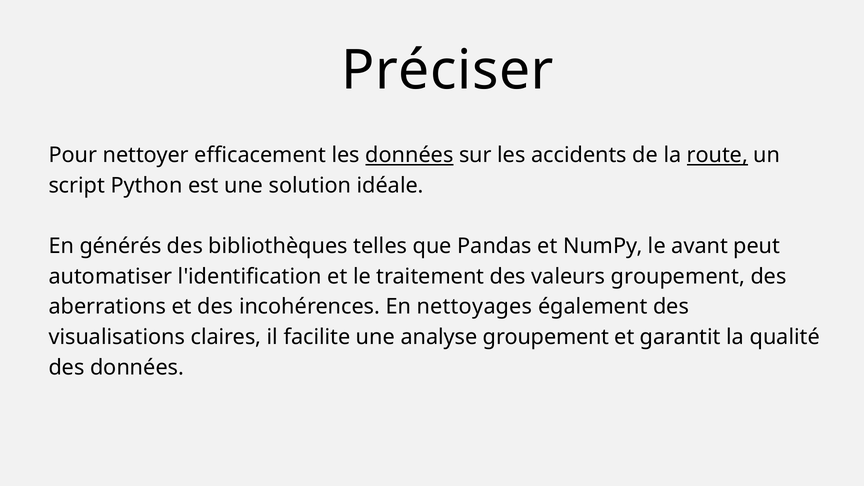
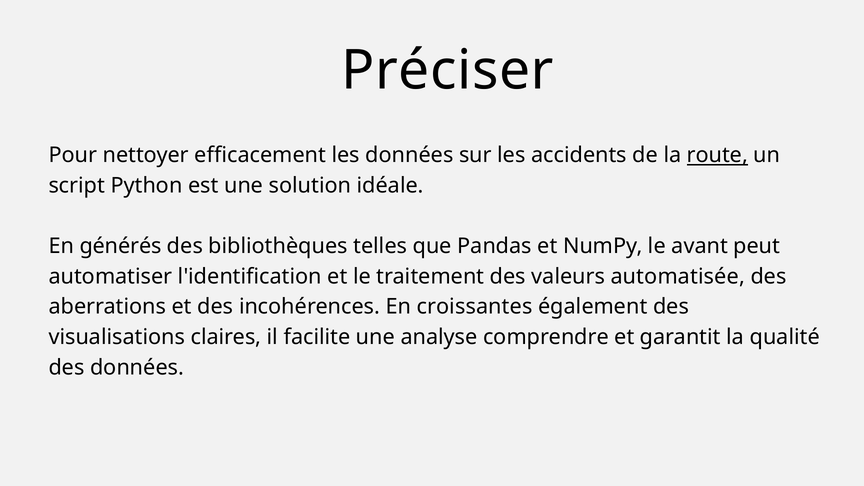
données at (409, 155) underline: present -> none
valeurs groupement: groupement -> automatisée
nettoyages: nettoyages -> croissantes
analyse groupement: groupement -> comprendre
